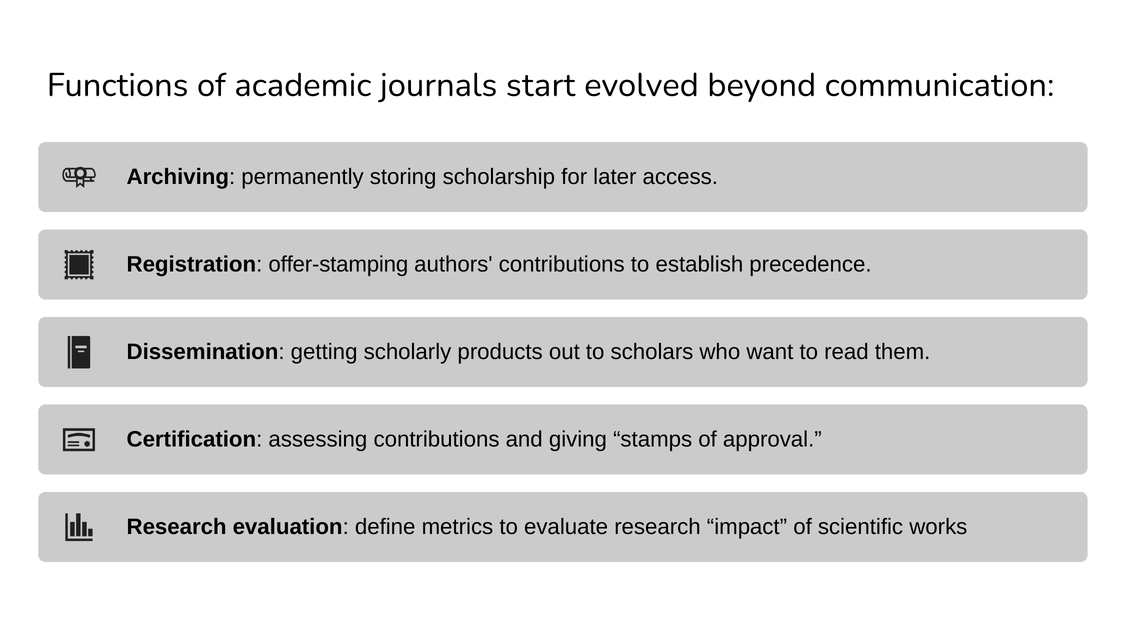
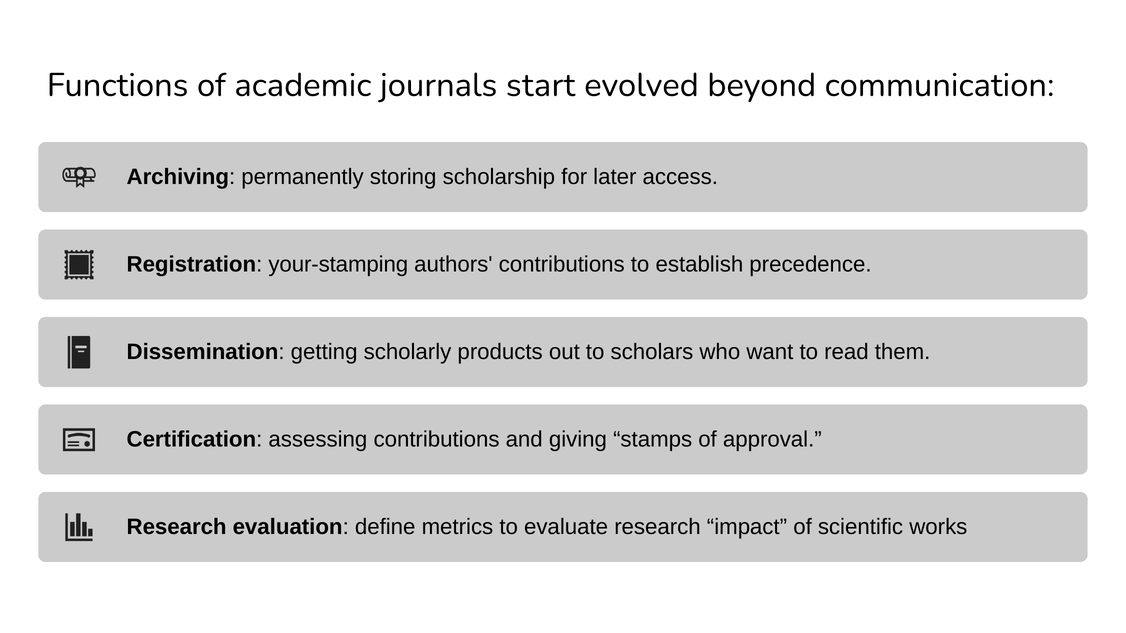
offer-stamping: offer-stamping -> your-stamping
